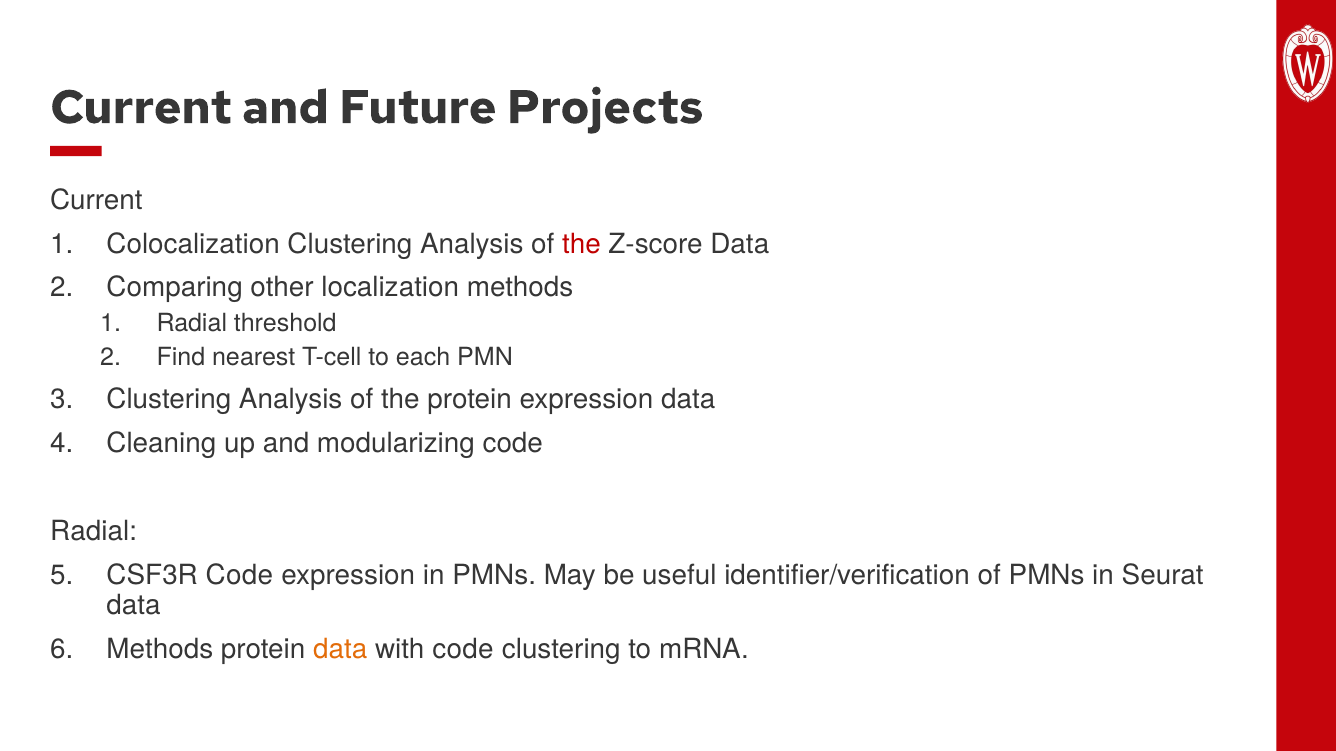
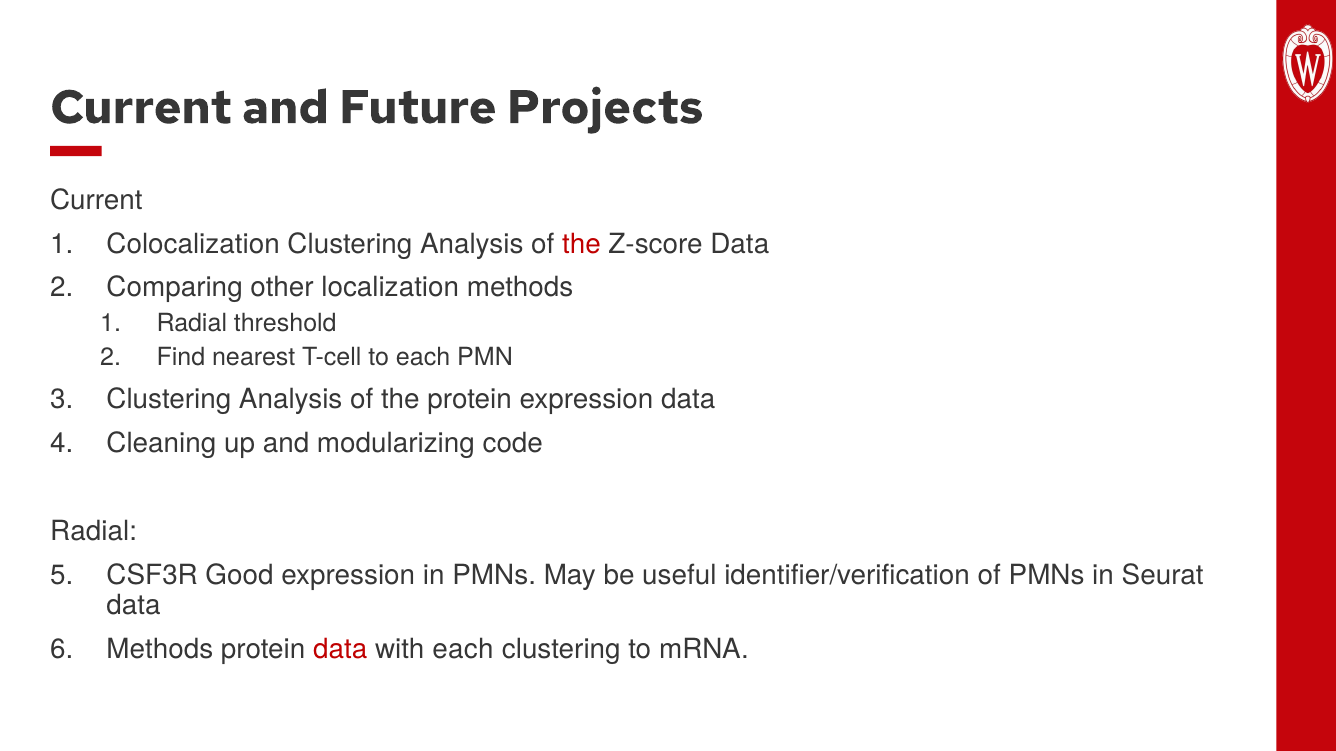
CSF3R Code: Code -> Good
data at (340, 650) colour: orange -> red
with code: code -> each
